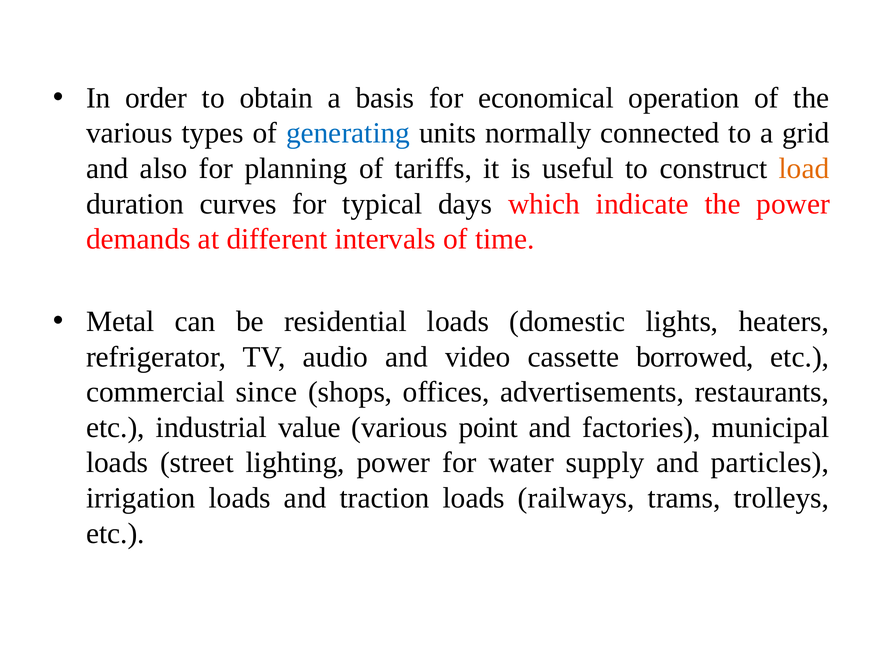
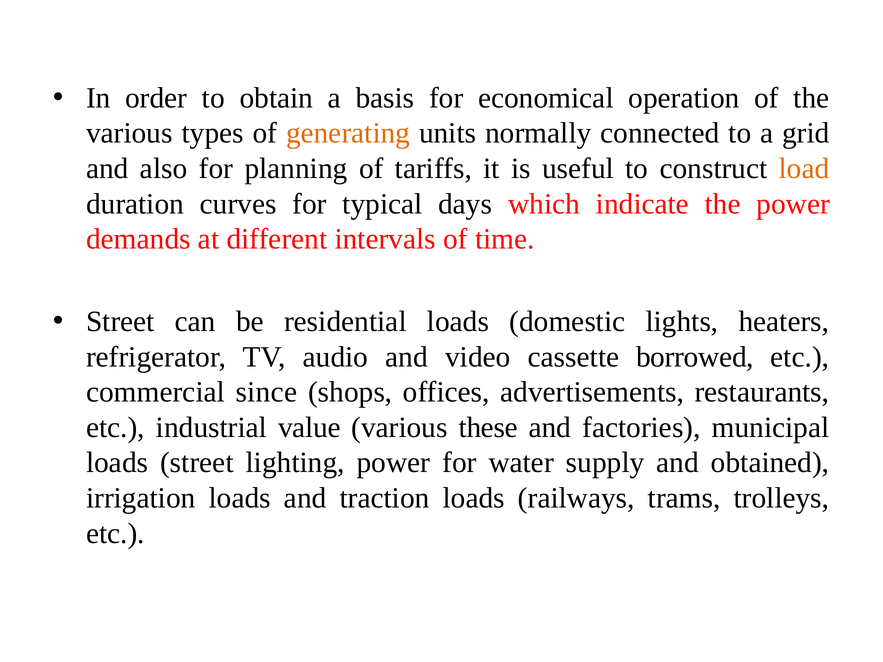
generating colour: blue -> orange
Metal at (120, 322): Metal -> Street
point: point -> these
particles: particles -> obtained
